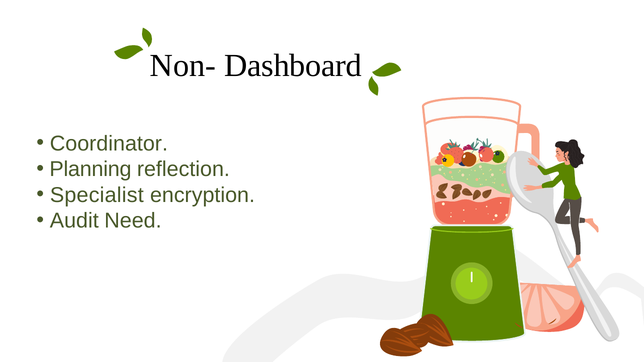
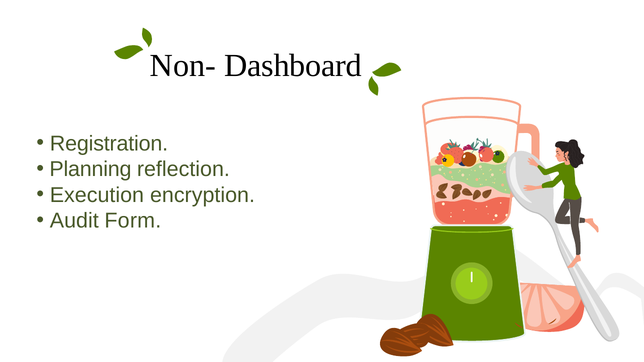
Coordinator: Coordinator -> Registration
Specialist: Specialist -> Execution
Need: Need -> Form
